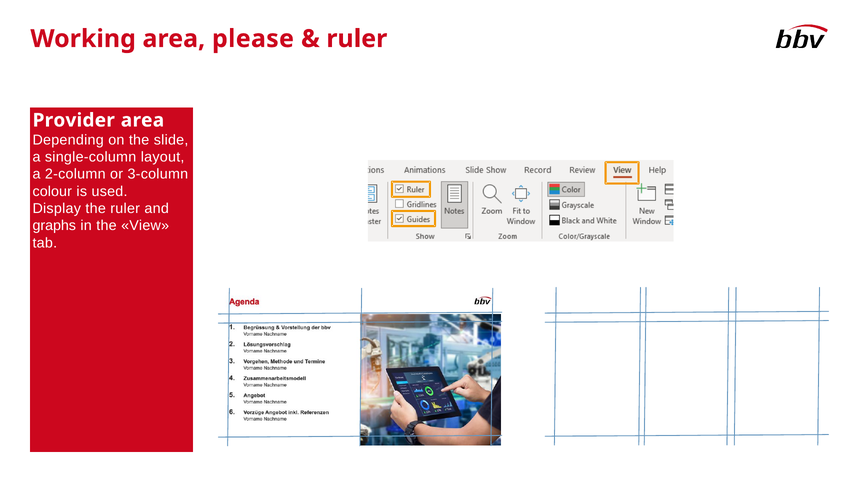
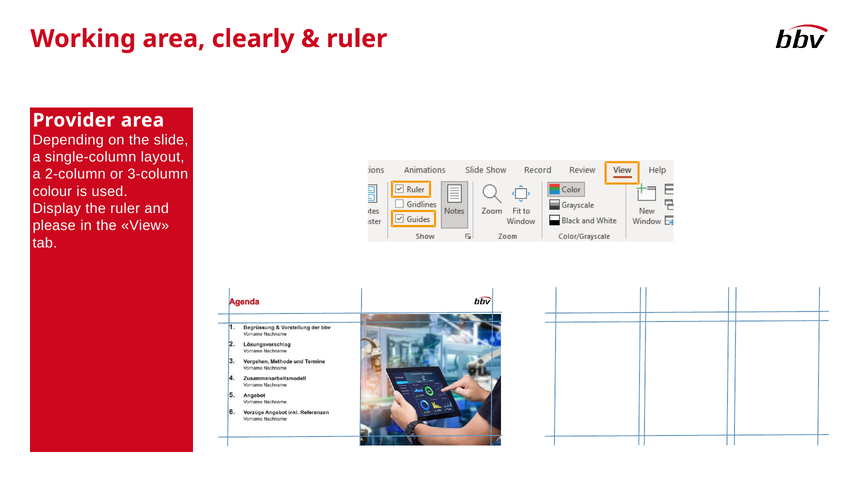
please: please -> clearly
graphs: graphs -> please
